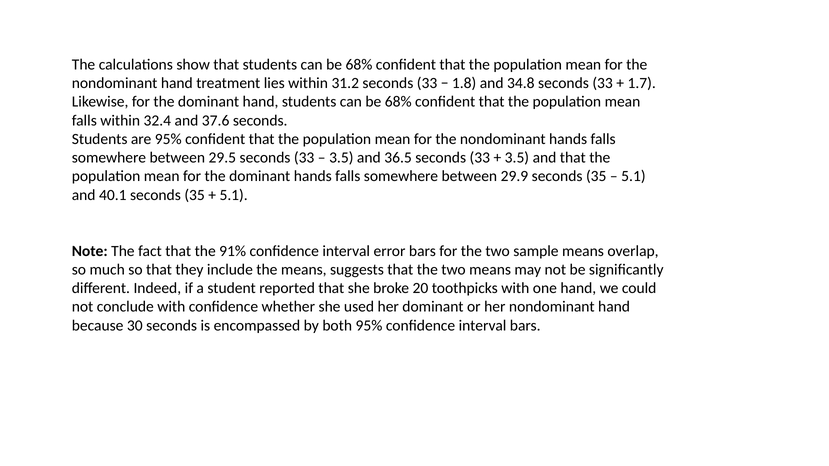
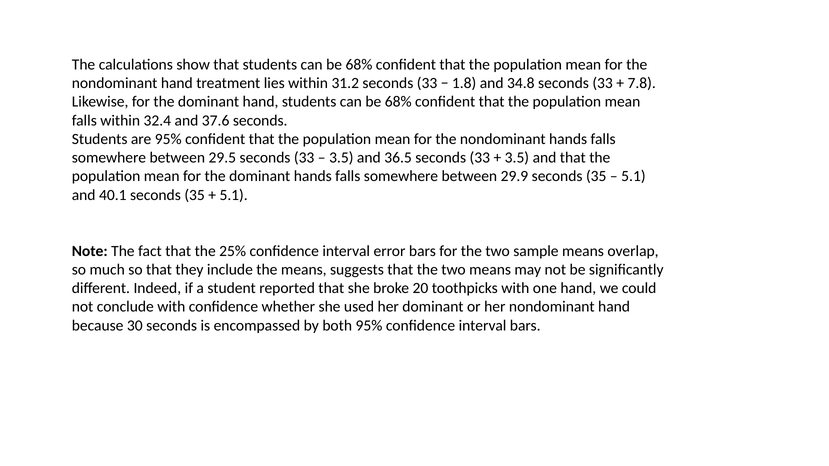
1.7: 1.7 -> 7.8
91%: 91% -> 25%
